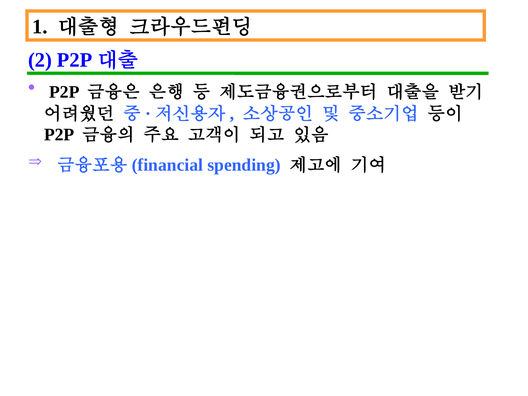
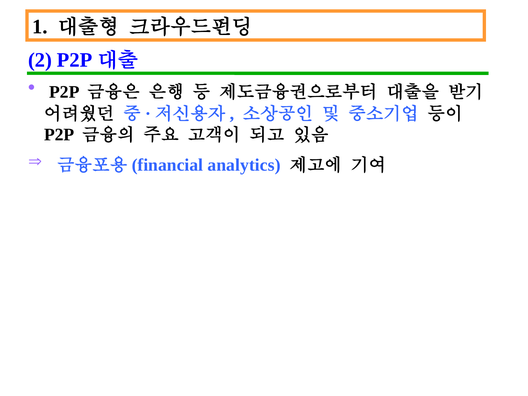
spending: spending -> analytics
